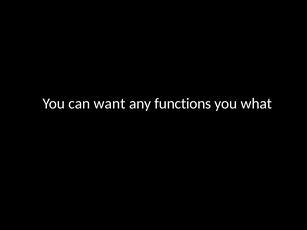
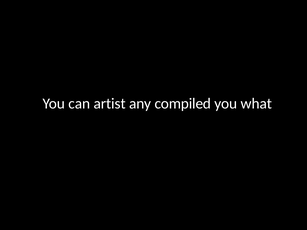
want: want -> artist
functions: functions -> compiled
